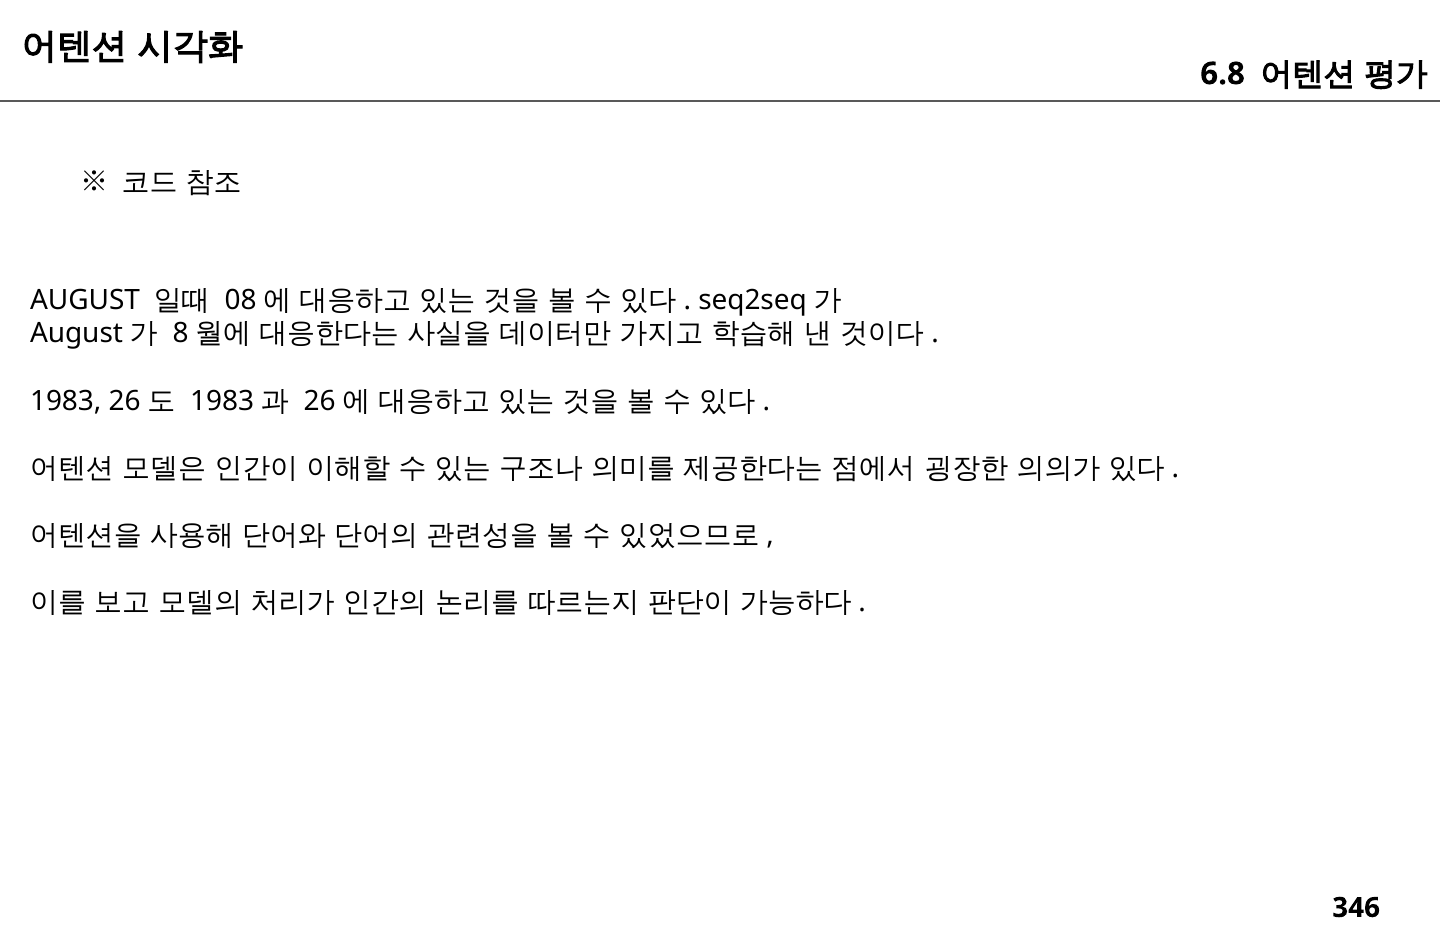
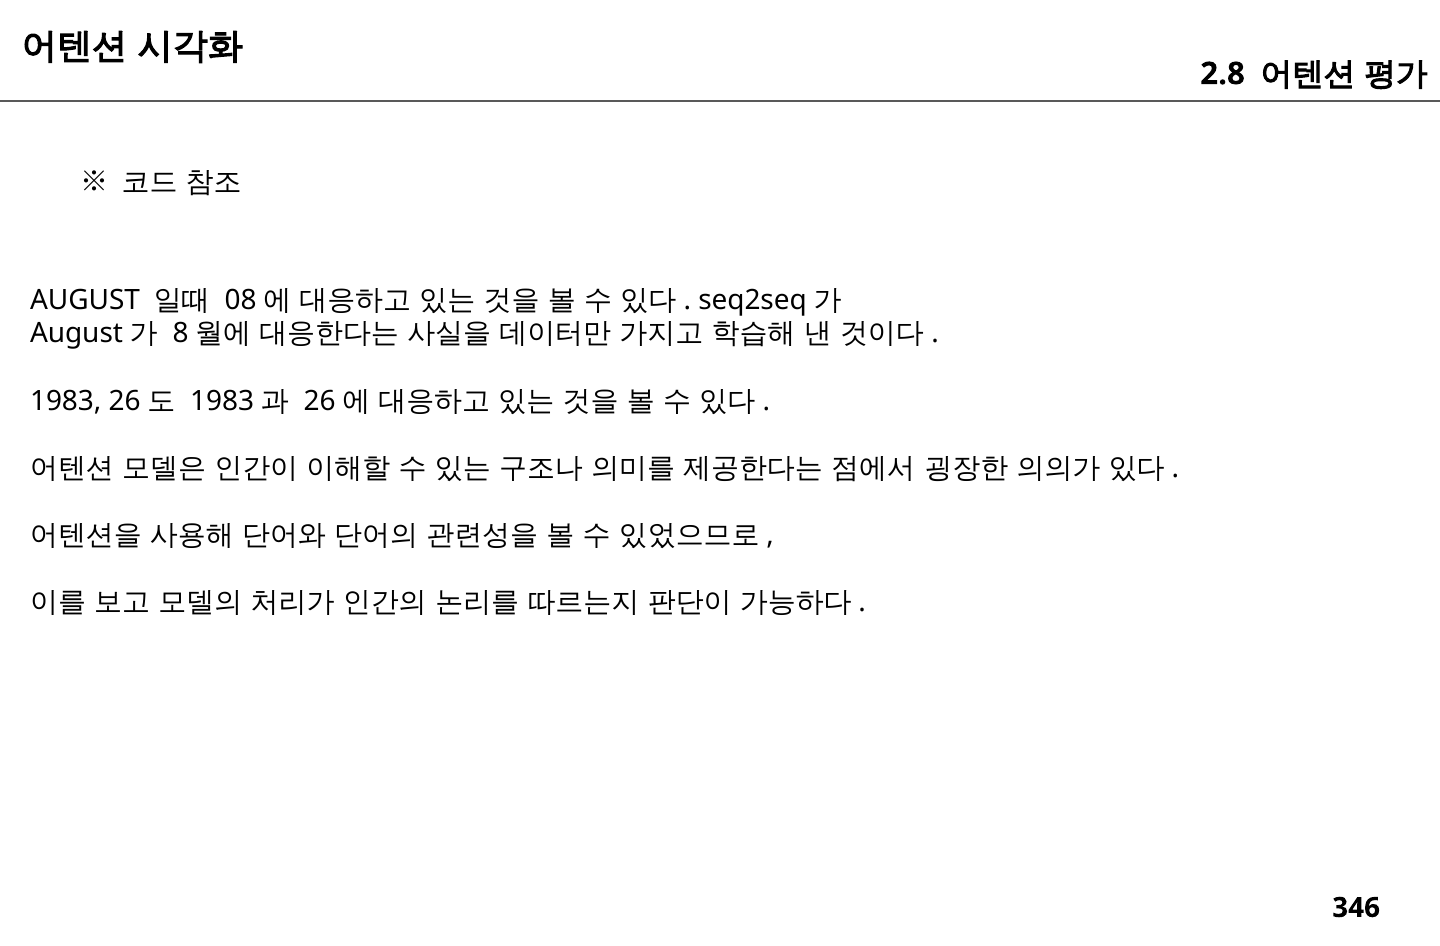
6.8: 6.8 -> 2.8
